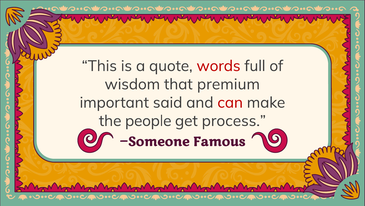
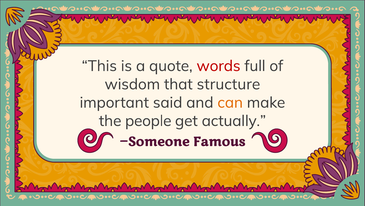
premium: premium -> structure
can colour: red -> orange
process: process -> actually
